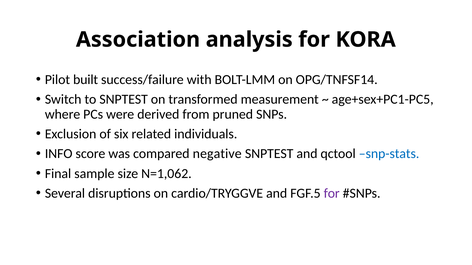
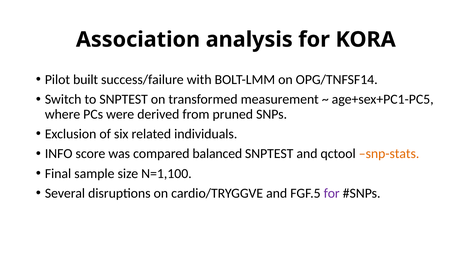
negative: negative -> balanced
snp-stats colour: blue -> orange
N=1,062: N=1,062 -> N=1,100
